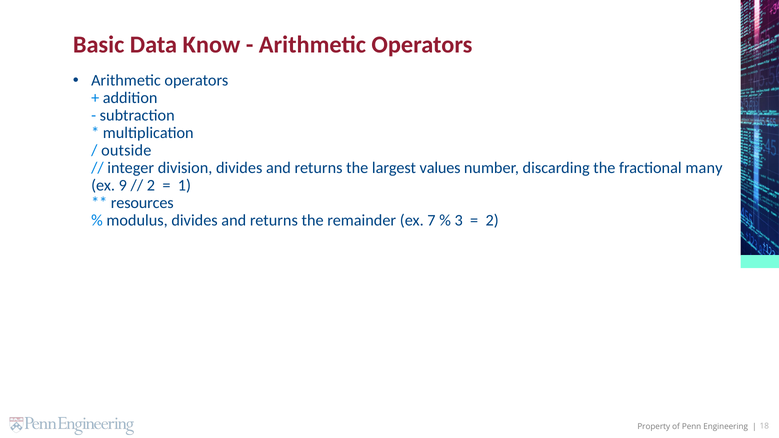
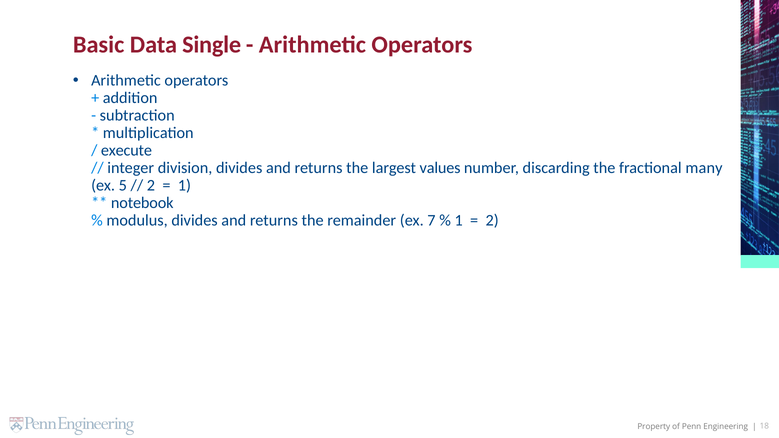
Know: Know -> Single
outside: outside -> execute
9: 9 -> 5
resources: resources -> notebook
3 at (459, 221): 3 -> 1
